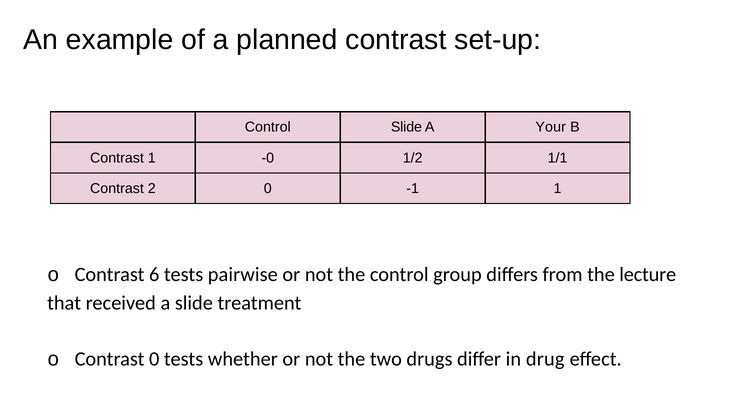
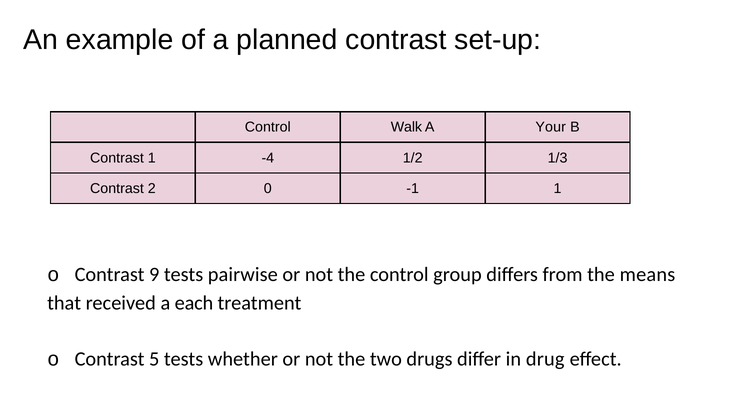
Control Slide: Slide -> Walk
-0: -0 -> -4
1/1: 1/1 -> 1/3
6: 6 -> 9
lecture: lecture -> means
a slide: slide -> each
Contrast 0: 0 -> 5
